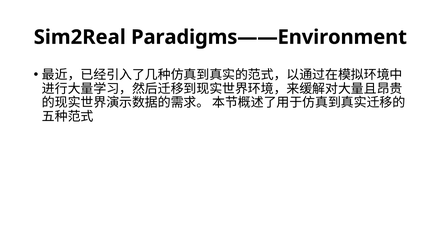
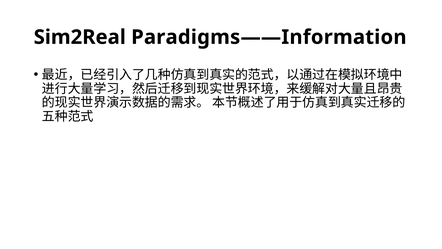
Paradigms——Environment: Paradigms——Environment -> Paradigms——Information
